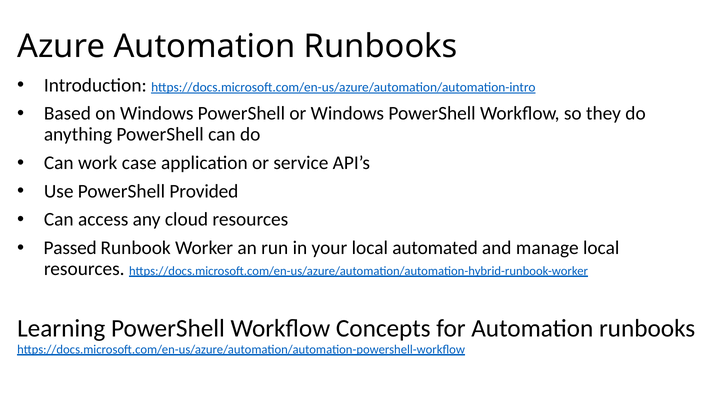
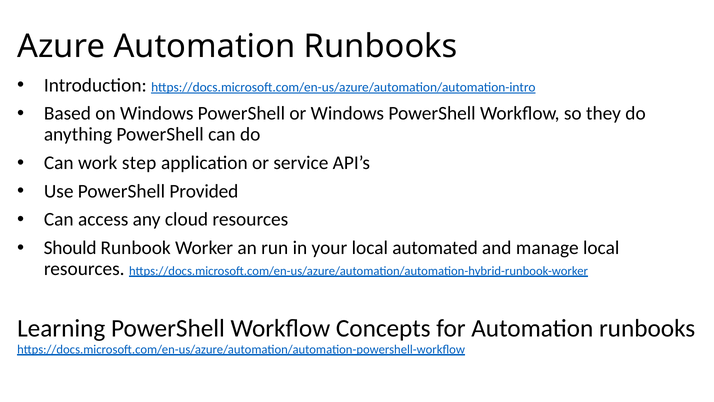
case: case -> step
Passed: Passed -> Should
